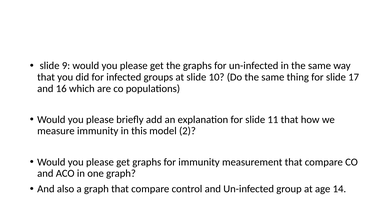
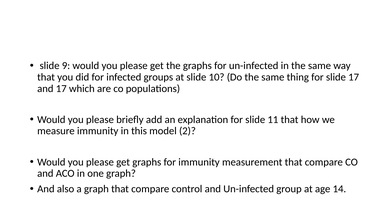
and 16: 16 -> 17
